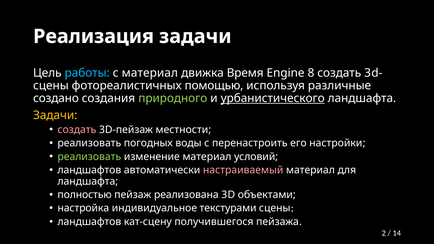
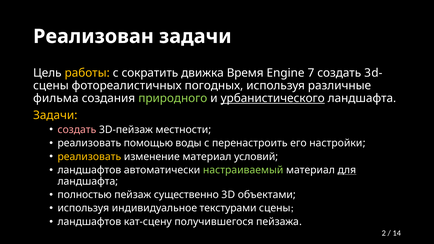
Реализация: Реализация -> Реализован
работы colour: light blue -> yellow
с материал: материал -> сократить
8: 8 -> 7
помощью: помощью -> погодных
создано: создано -> фильма
погодных: погодных -> помощью
реализовать at (89, 157) colour: light green -> yellow
настраиваемый colour: pink -> light green
для underline: none -> present
реализована: реализована -> существенно
настройка at (83, 208): настройка -> используя
